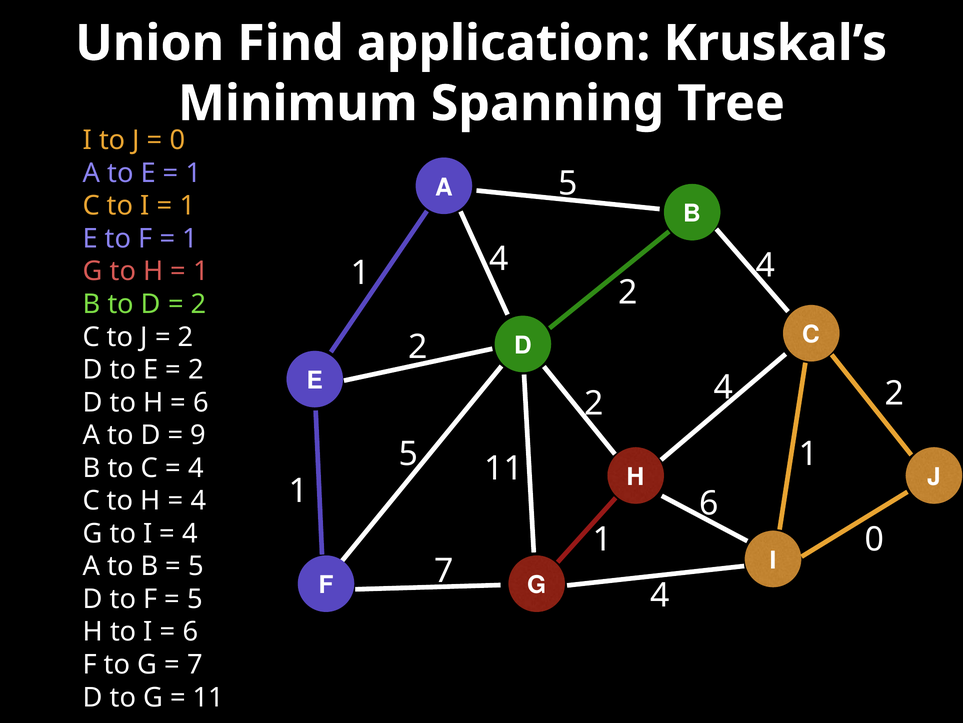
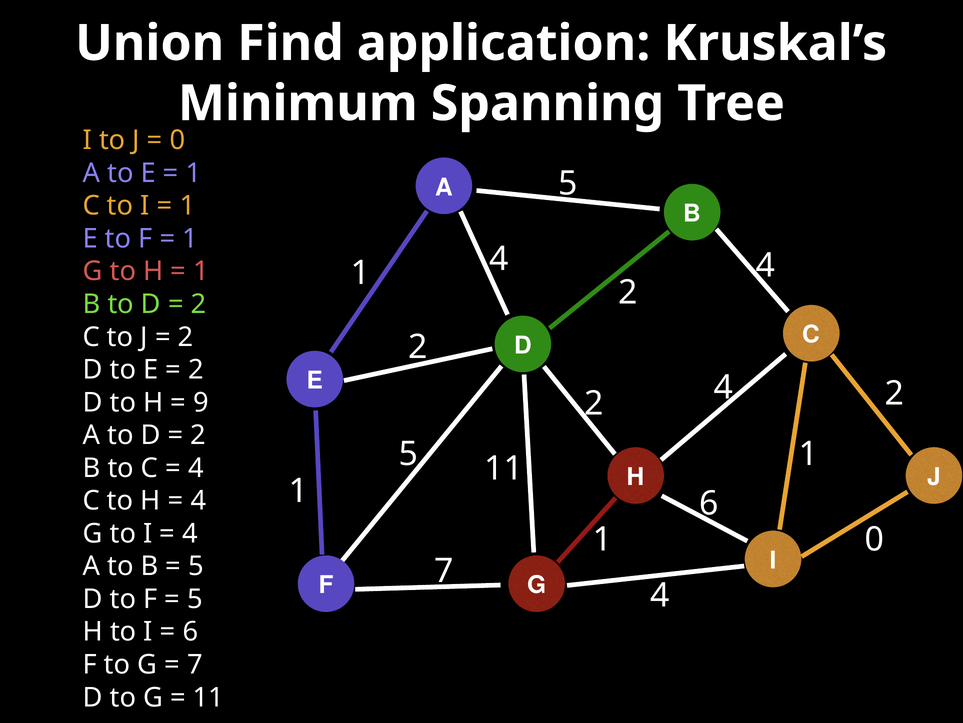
6 at (201, 402): 6 -> 9
9 at (198, 435): 9 -> 2
